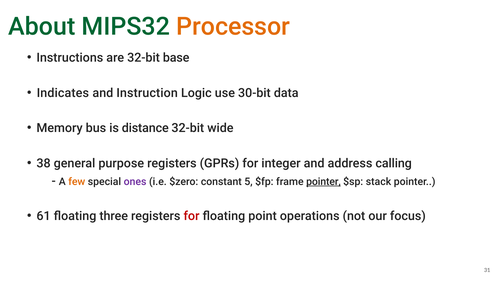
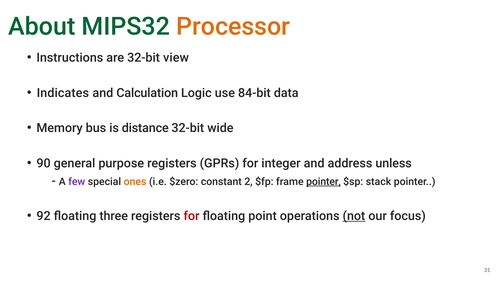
base: base -> view
Instruction: Instruction -> Calculation
30-bit: 30-bit -> 84-bit
38: 38 -> 90
calling: calling -> unless
few colour: orange -> purple
ones colour: purple -> orange
5: 5 -> 2
61: 61 -> 92
not underline: none -> present
